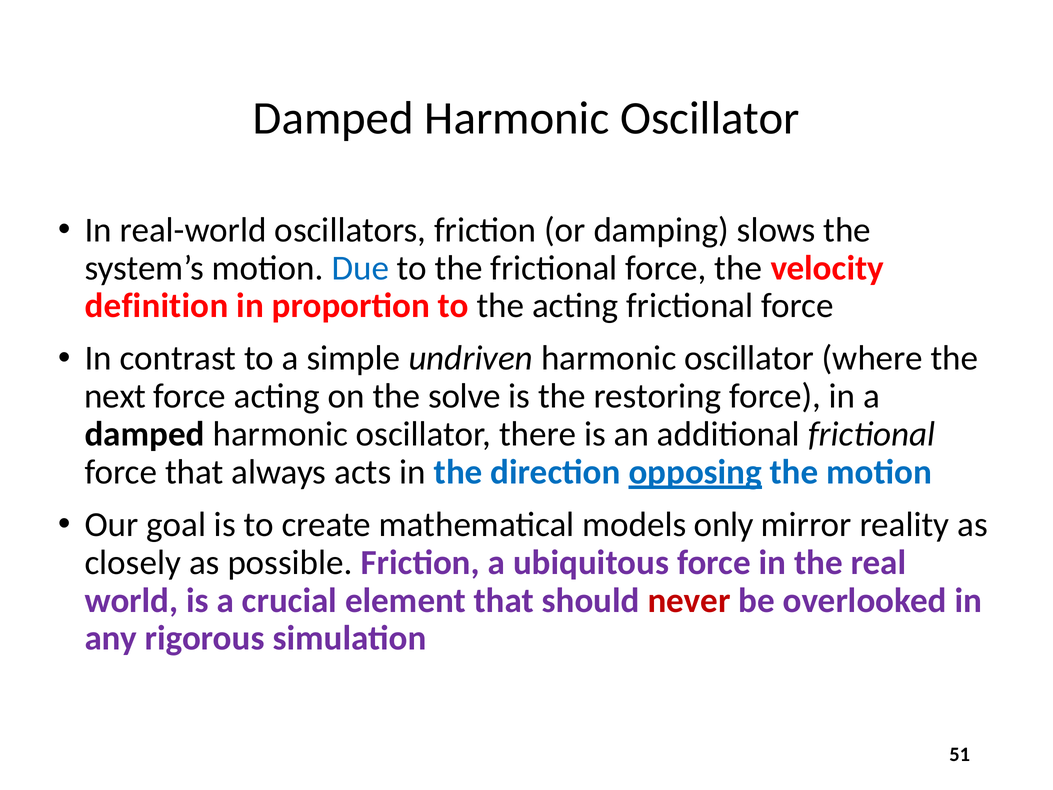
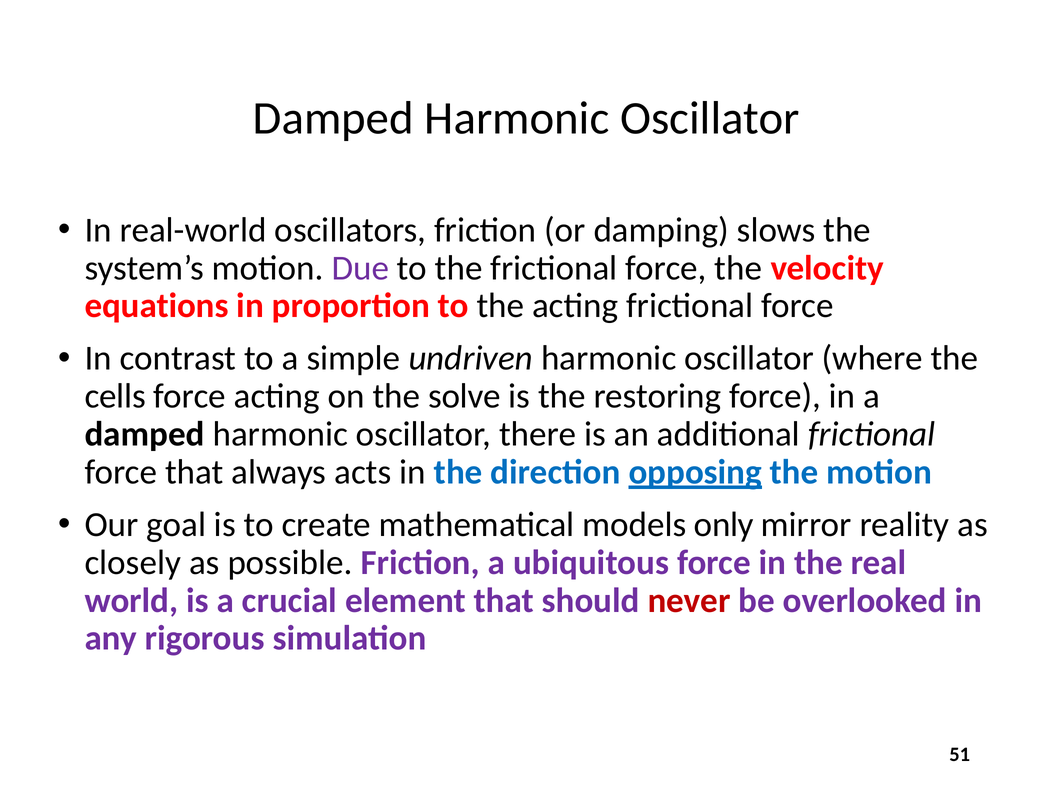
Due colour: blue -> purple
definition: definition -> equations
next: next -> cells
